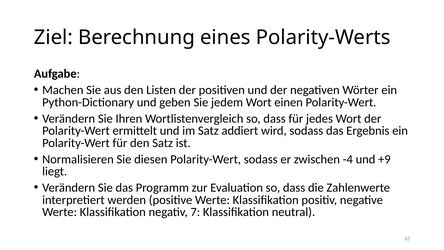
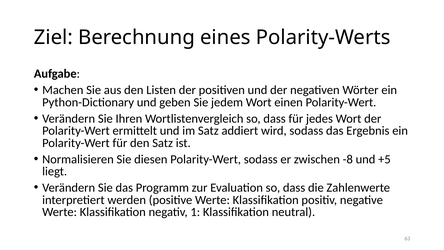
-4: -4 -> -8
+9: +9 -> +5
7: 7 -> 1
